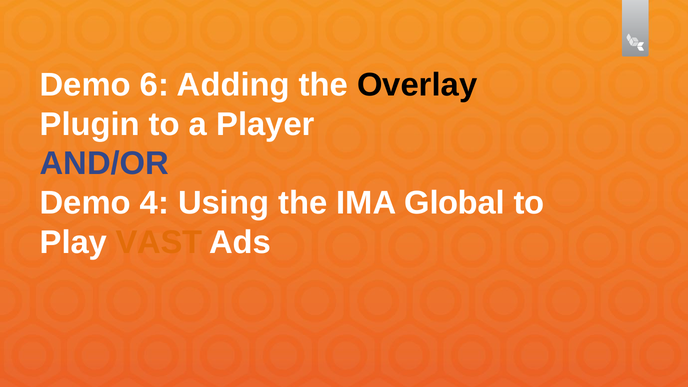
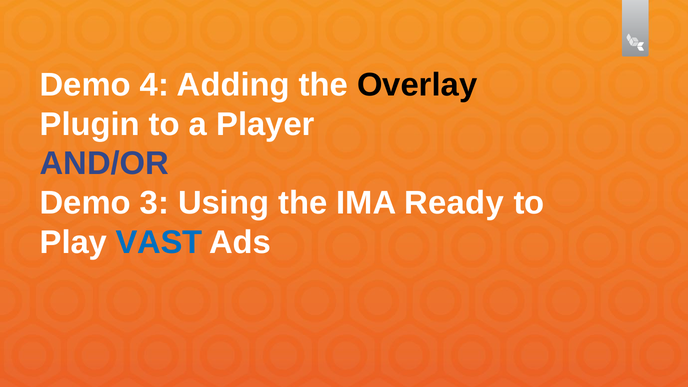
6: 6 -> 4
4: 4 -> 3
Global: Global -> Ready
VAST colour: orange -> blue
